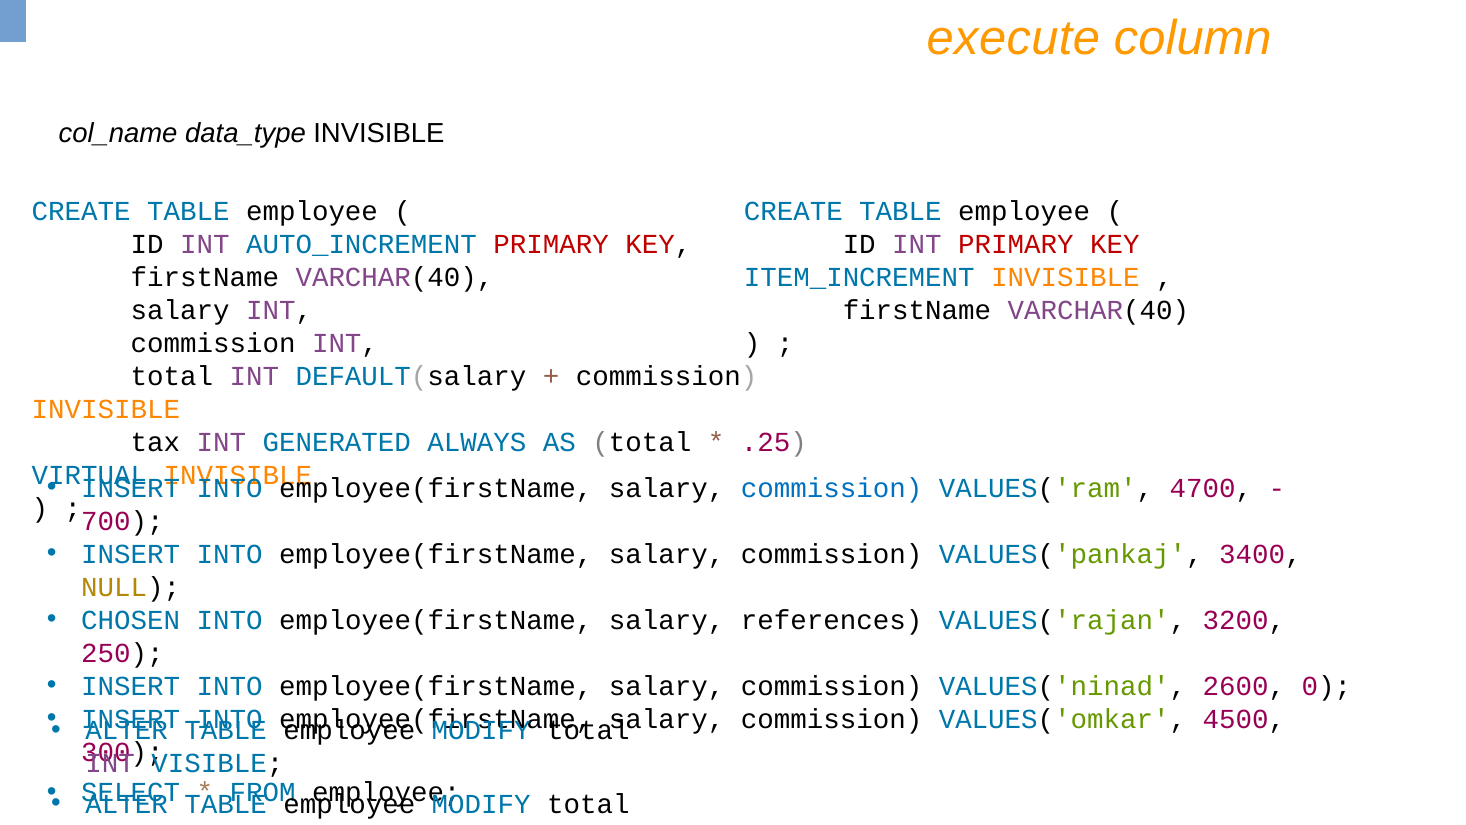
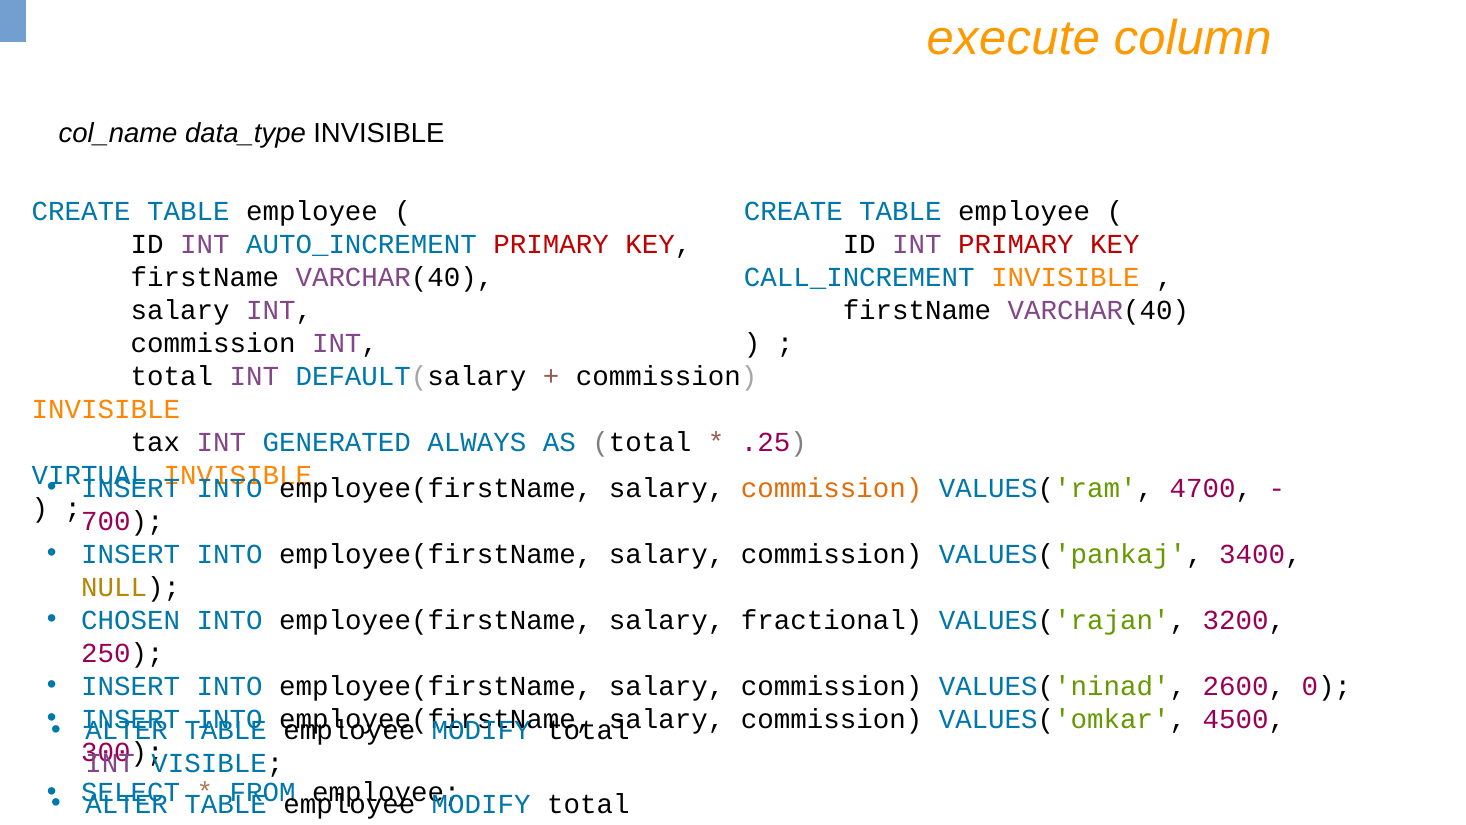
ITEM_INCREMENT: ITEM_INCREMENT -> CALL_INCREMENT
commission at (832, 488) colour: blue -> orange
references: references -> fractional
